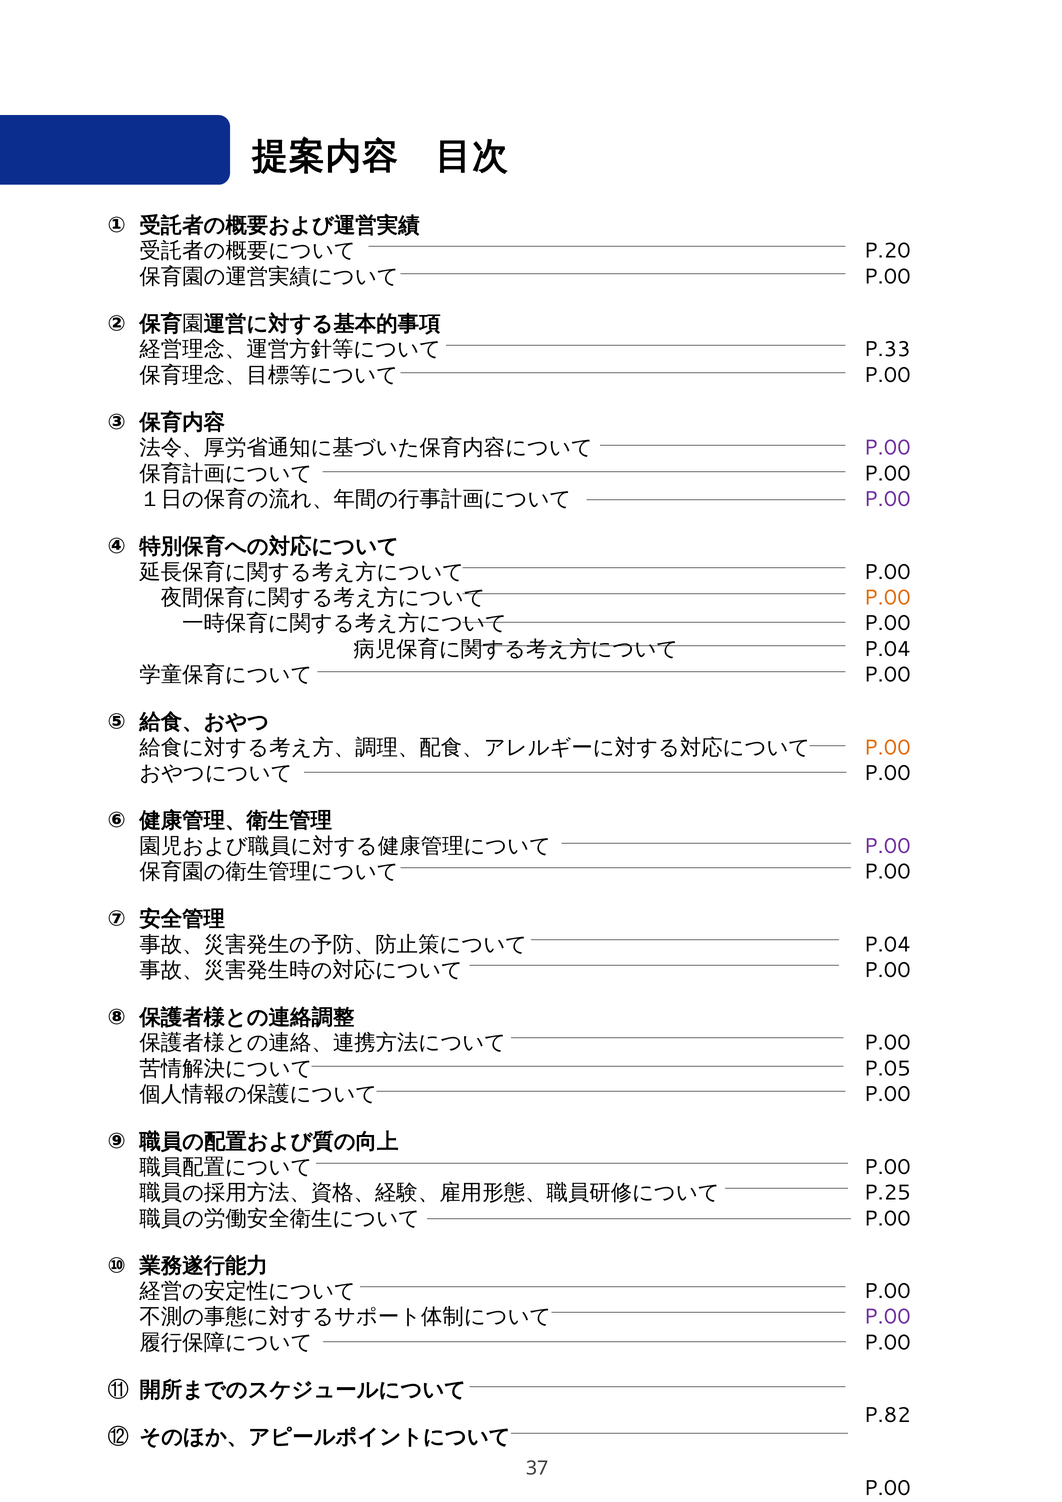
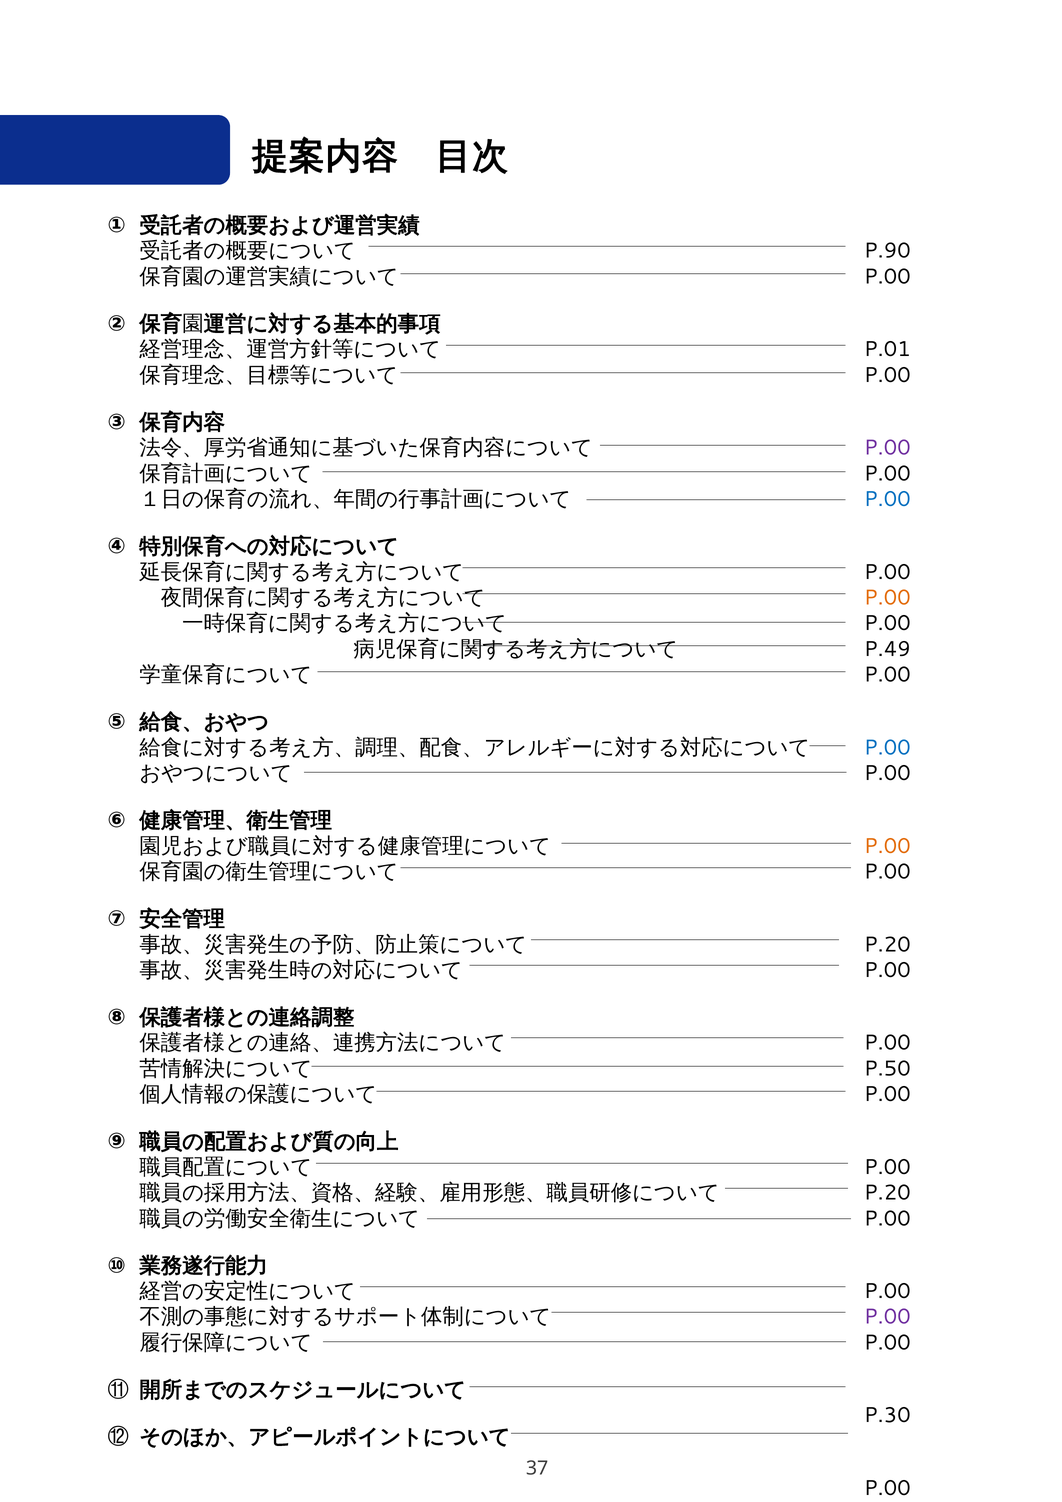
P.20: P.20 -> P.90
P.33: P.33 -> P.01
P.00 at (887, 499) colour: purple -> blue
P.04 at (887, 649): P.04 -> P.49
P.00 at (887, 748) colour: orange -> blue
P.00 at (887, 846) colour: purple -> orange
P.04 at (887, 944): P.04 -> P.20
P.05: P.05 -> P.50
P.25 at (887, 1193): P.25 -> P.20
P.82: P.82 -> P.30
